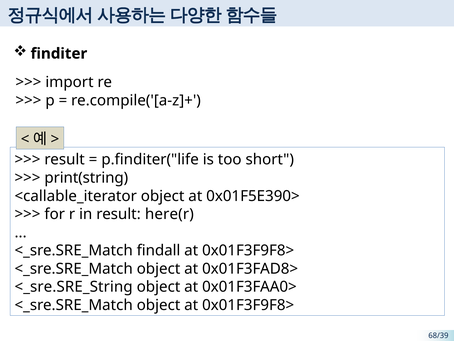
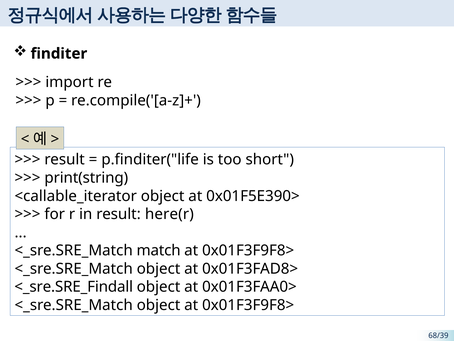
findall: findall -> match
<_sre.SRE_String: <_sre.SRE_String -> <_sre.SRE_Findall
